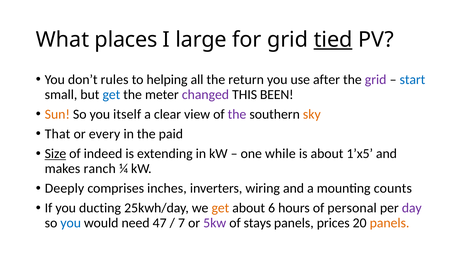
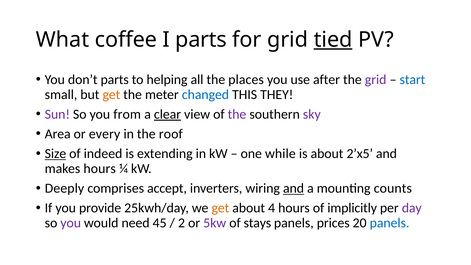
places: places -> coffee
I large: large -> parts
don’t rules: rules -> parts
return: return -> places
get at (111, 94) colour: blue -> orange
changed colour: purple -> blue
BEEN: BEEN -> THEY
Sun colour: orange -> purple
itself: itself -> from
clear underline: none -> present
sky colour: orange -> purple
That: That -> Area
paid: paid -> roof
1’x5: 1’x5 -> 2’x5
makes ranch: ranch -> hours
inches: inches -> accept
and at (294, 188) underline: none -> present
ducting: ducting -> provide
6: 6 -> 4
personal: personal -> implicitly
you at (71, 223) colour: blue -> purple
47: 47 -> 45
7: 7 -> 2
panels at (390, 223) colour: orange -> blue
